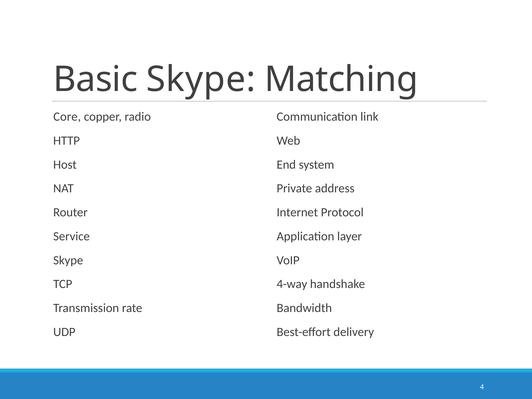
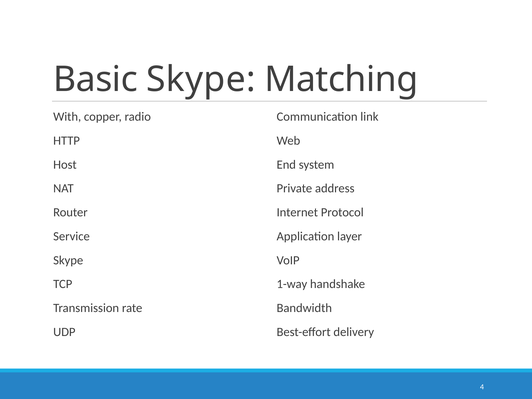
Core: Core -> With
4-way: 4-way -> 1-way
